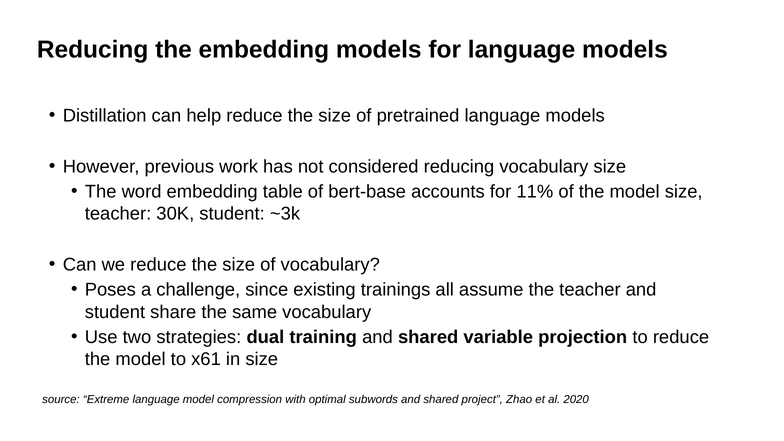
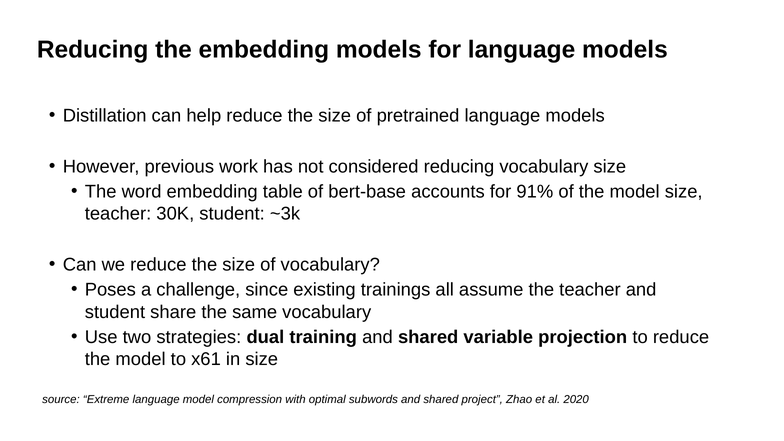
11%: 11% -> 91%
